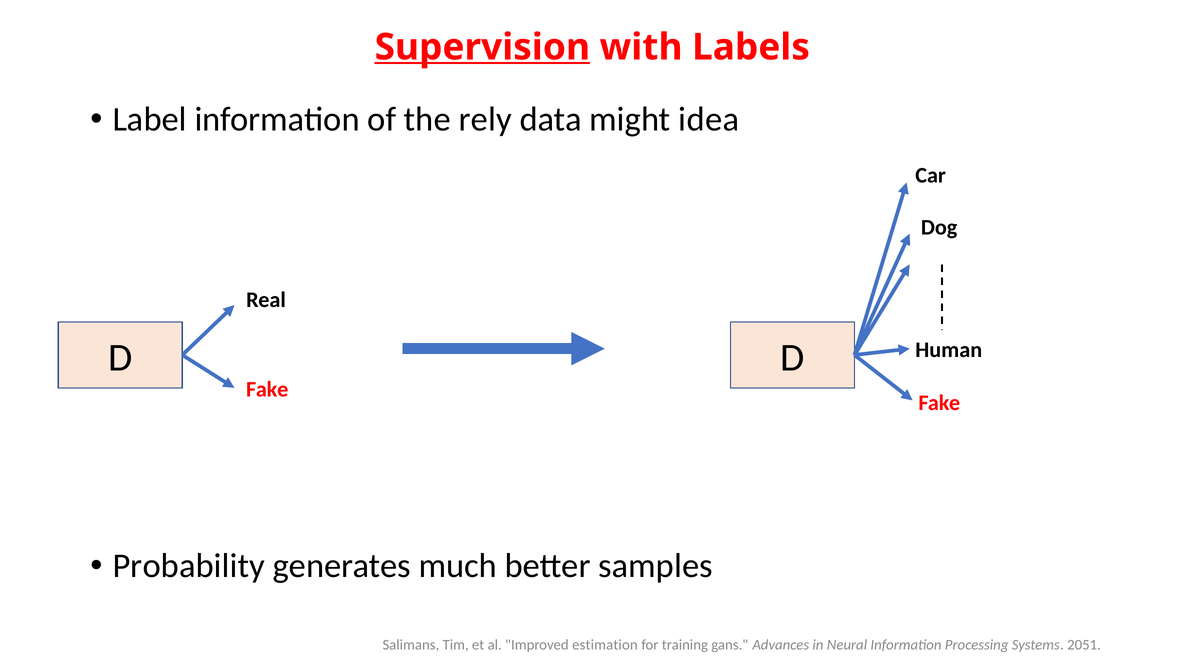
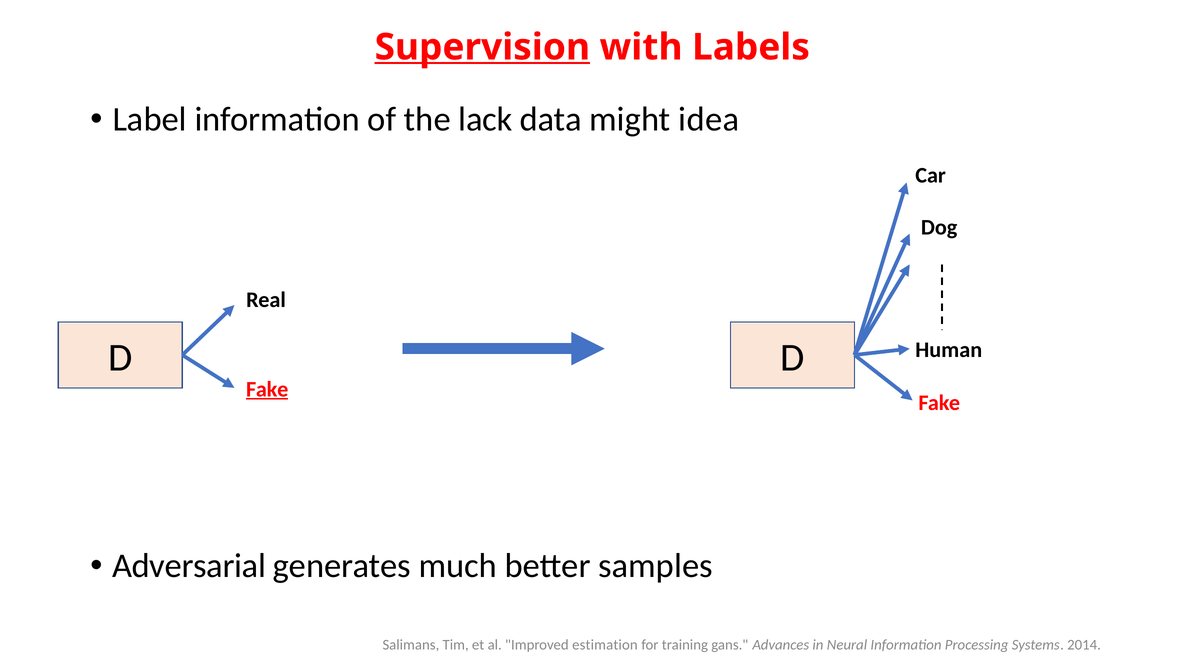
rely: rely -> lack
Fake at (267, 389) underline: none -> present
Probability: Probability -> Adversarial
2051: 2051 -> 2014
